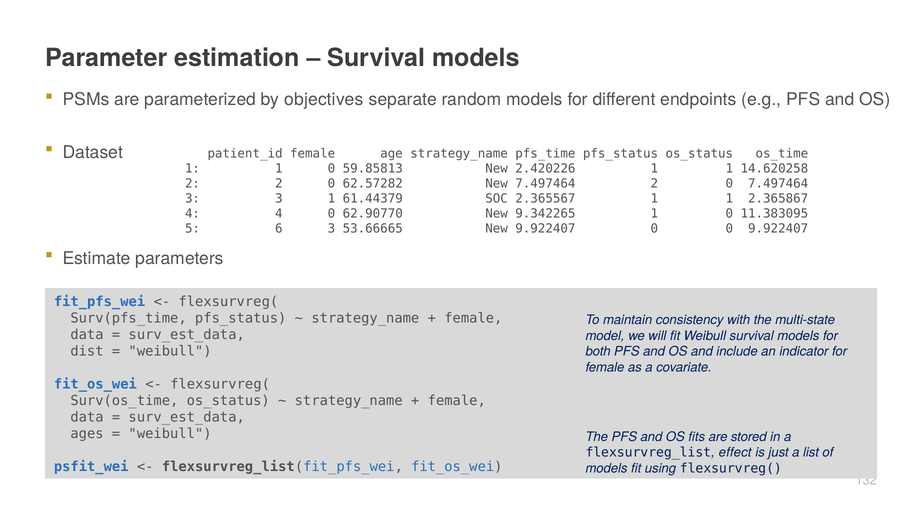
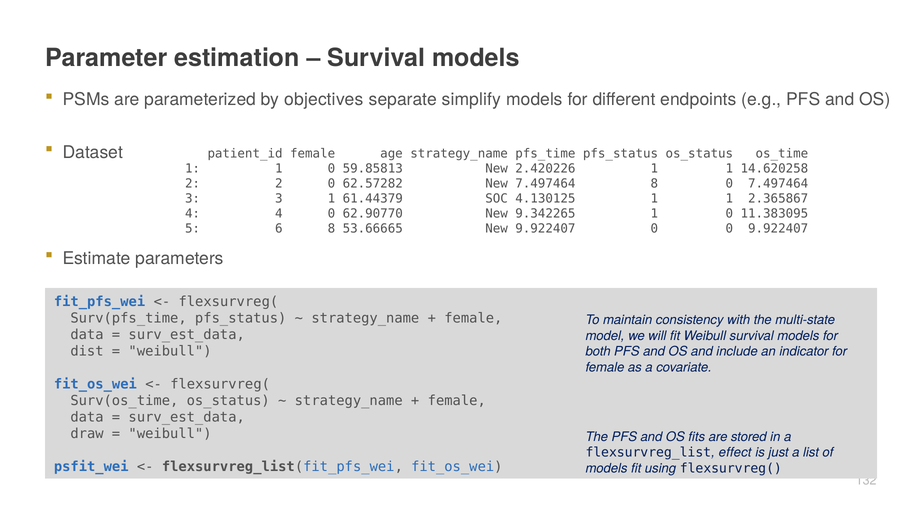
random: random -> simplify
7.497464 2: 2 -> 8
2.365567: 2.365567 -> 4.130125
6 3: 3 -> 8
ages: ages -> draw
